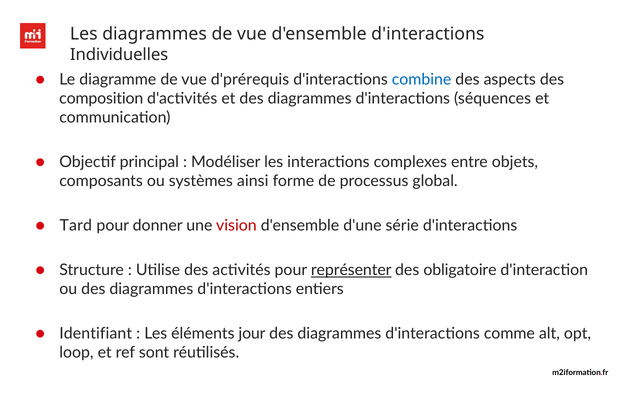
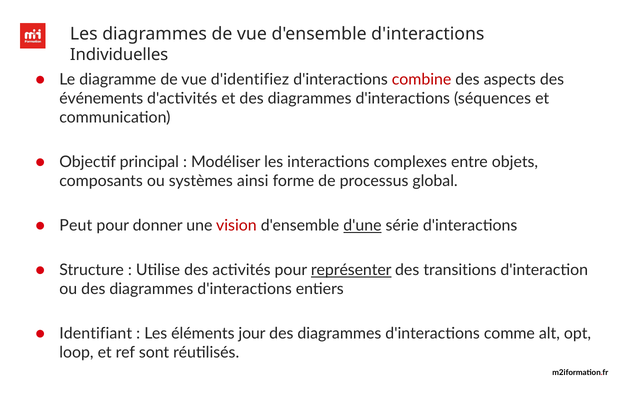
d'prérequis: d'prérequis -> d'identifiez
combine colour: blue -> red
composition: composition -> événements
Tard: Tard -> Peut
d'une underline: none -> present
obligatoire: obligatoire -> transitions
